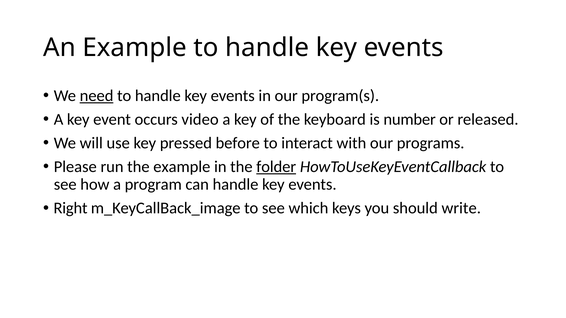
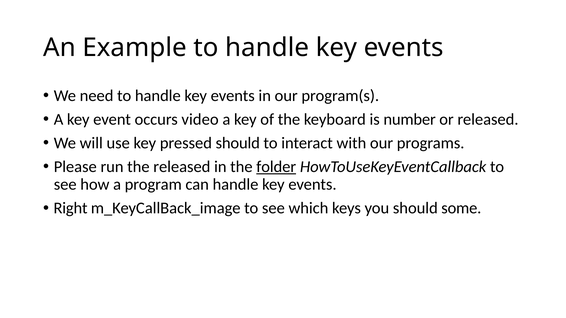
need underline: present -> none
pressed before: before -> should
the example: example -> released
write: write -> some
